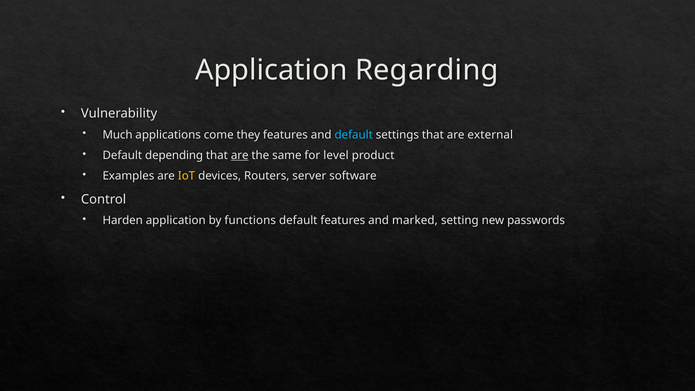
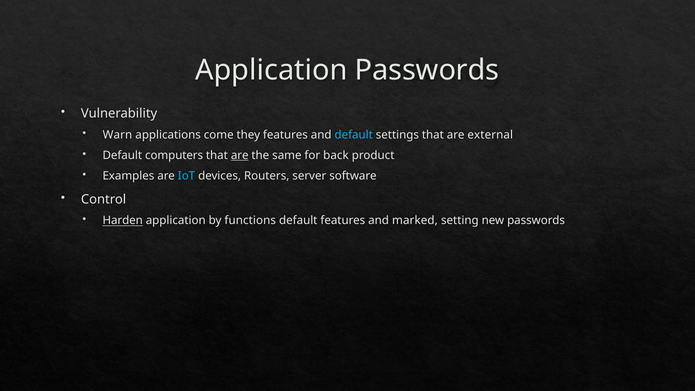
Application Regarding: Regarding -> Passwords
Much: Much -> Warn
depending: depending -> computers
level: level -> back
IoT colour: yellow -> light blue
Harden underline: none -> present
